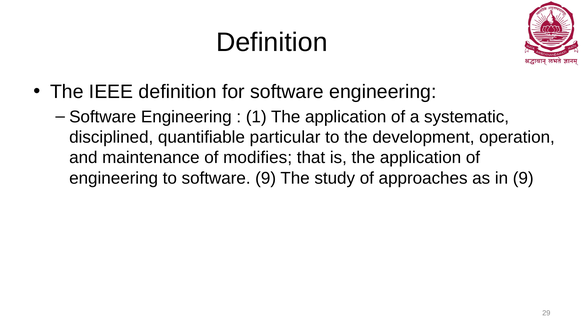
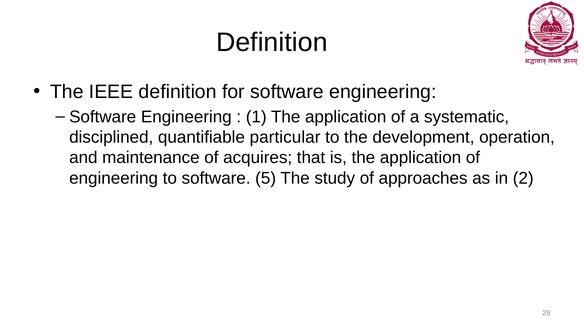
modifies: modifies -> acquires
software 9: 9 -> 5
in 9: 9 -> 2
